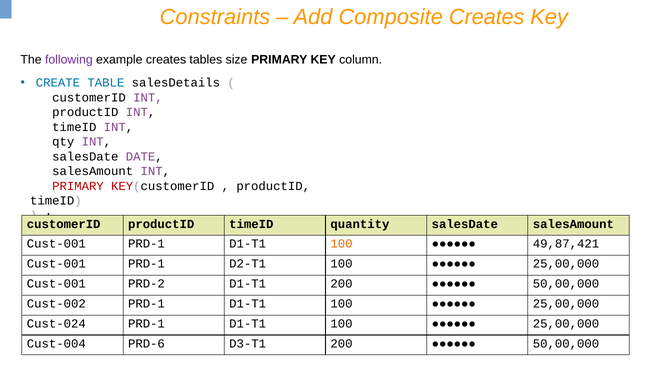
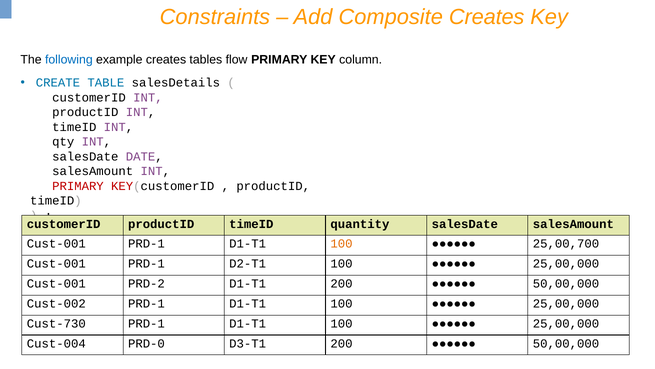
following colour: purple -> blue
size: size -> flow
49,87,421: 49,87,421 -> 25,00,700
Cust-024: Cust-024 -> Cust-730
PRD-6: PRD-6 -> PRD-0
